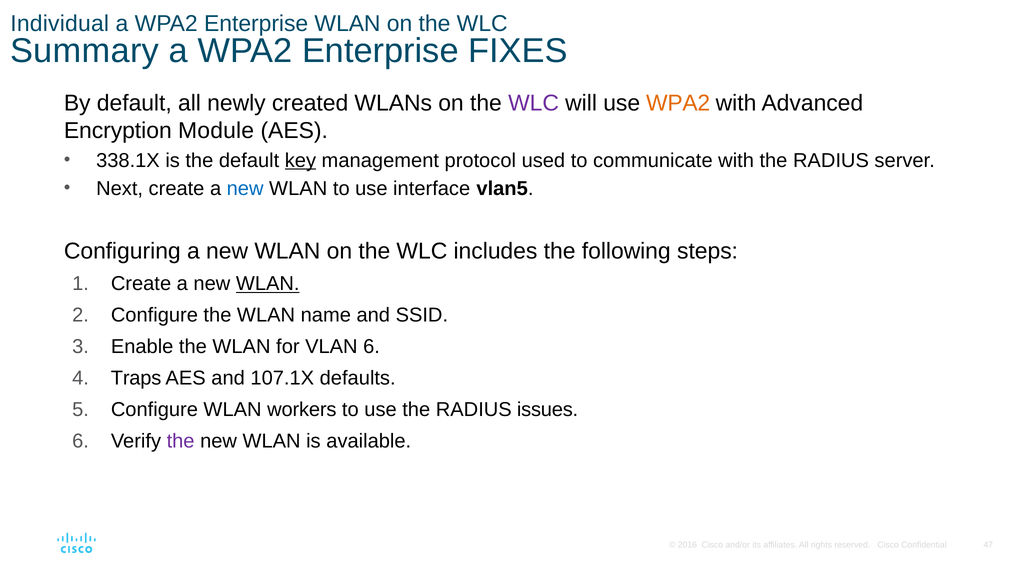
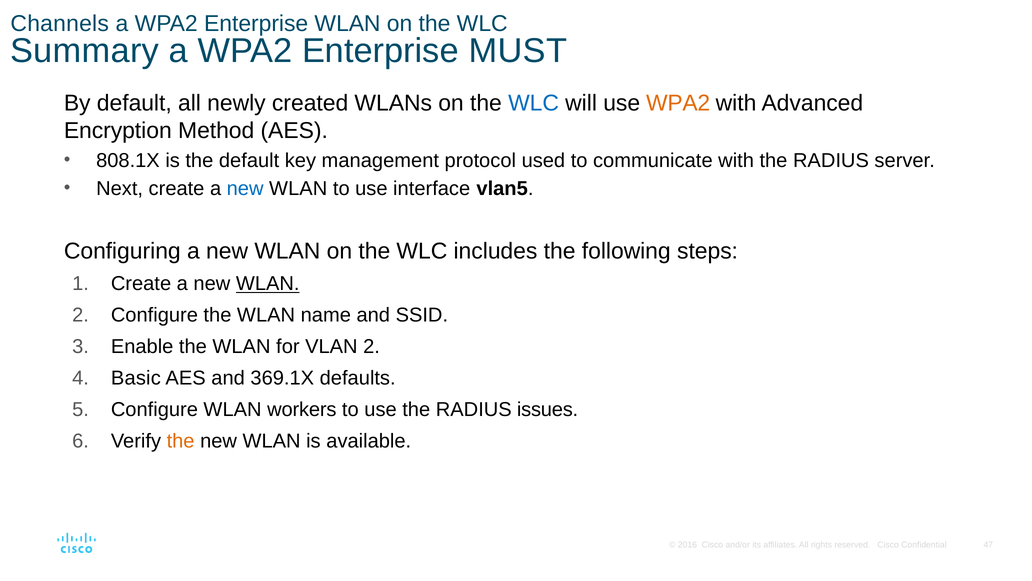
Individual: Individual -> Channels
FIXES: FIXES -> MUST
WLC at (534, 103) colour: purple -> blue
Module: Module -> Method
338.1X: 338.1X -> 808.1X
key underline: present -> none
VLAN 6: 6 -> 2
Traps: Traps -> Basic
107.1X: 107.1X -> 369.1X
the at (181, 441) colour: purple -> orange
